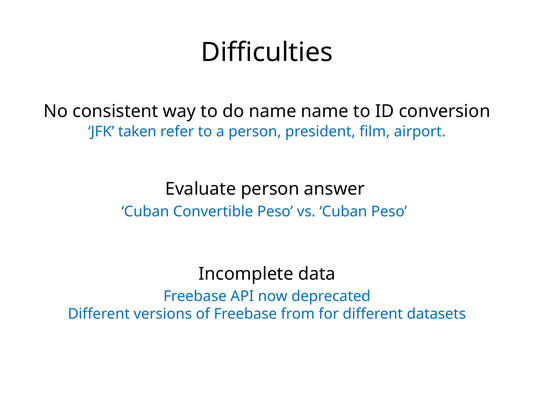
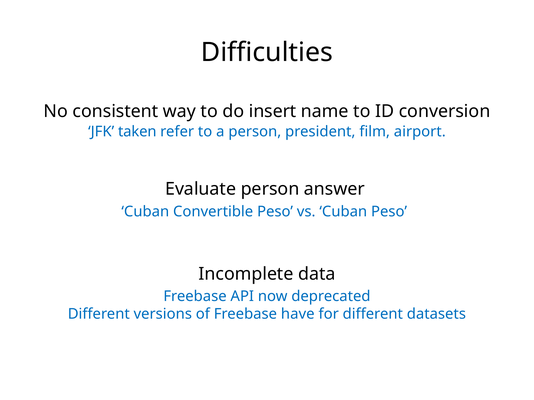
do name: name -> insert
from: from -> have
